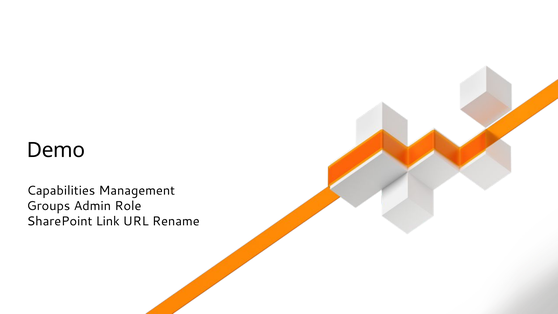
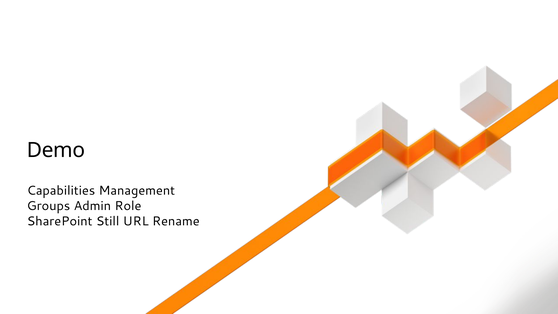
Link: Link -> Still
